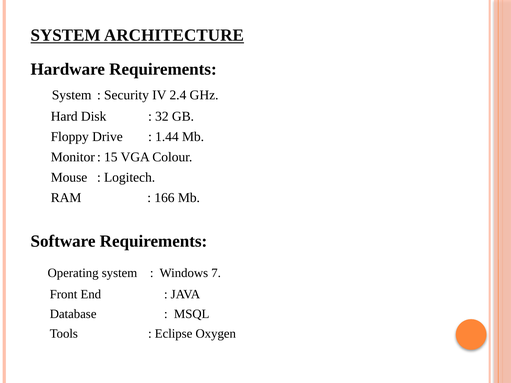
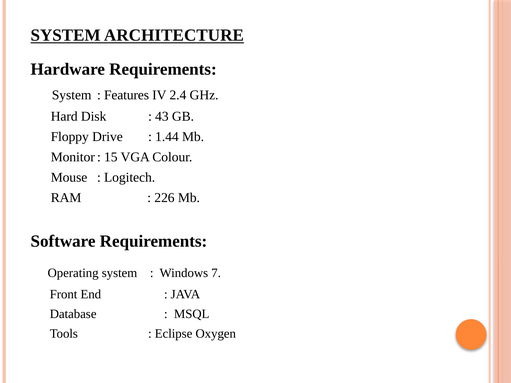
Security: Security -> Features
32: 32 -> 43
166: 166 -> 226
